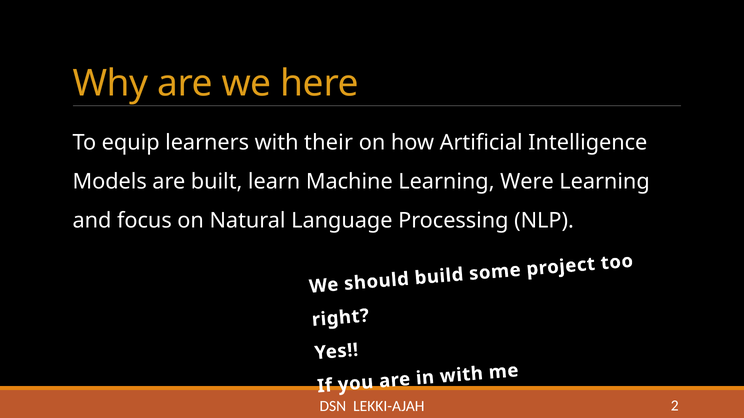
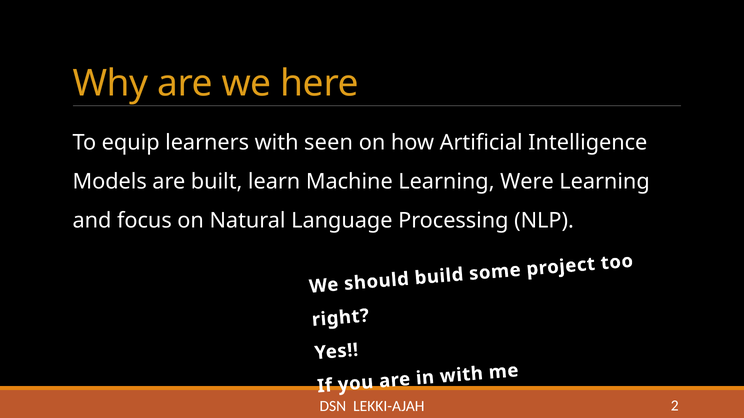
their: their -> seen
